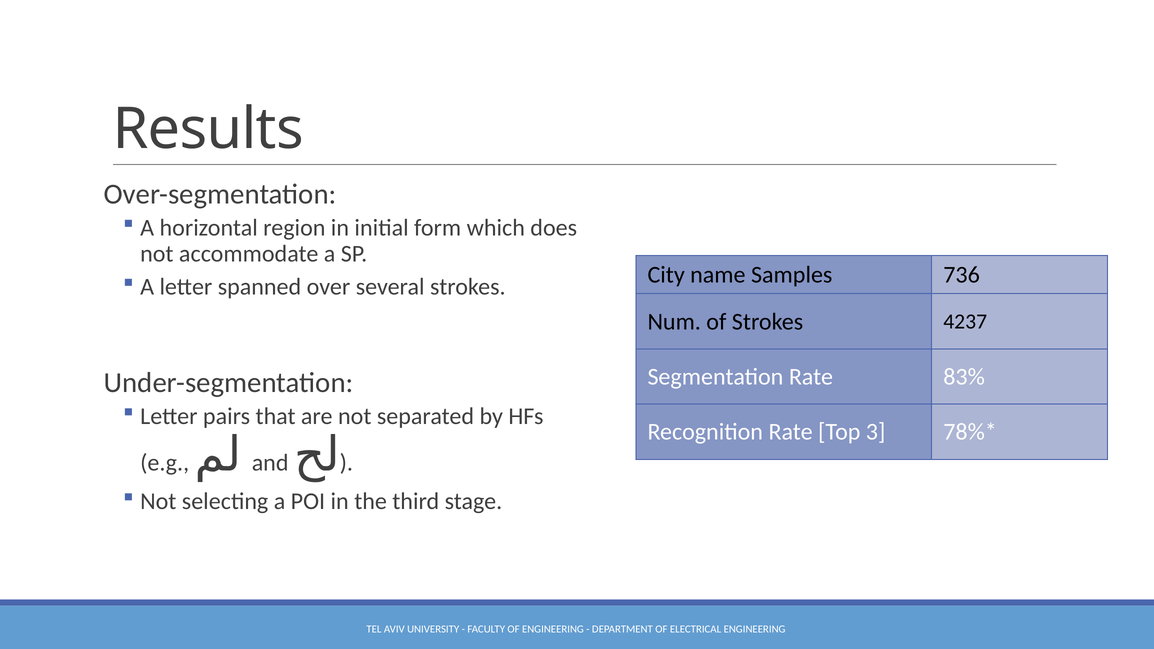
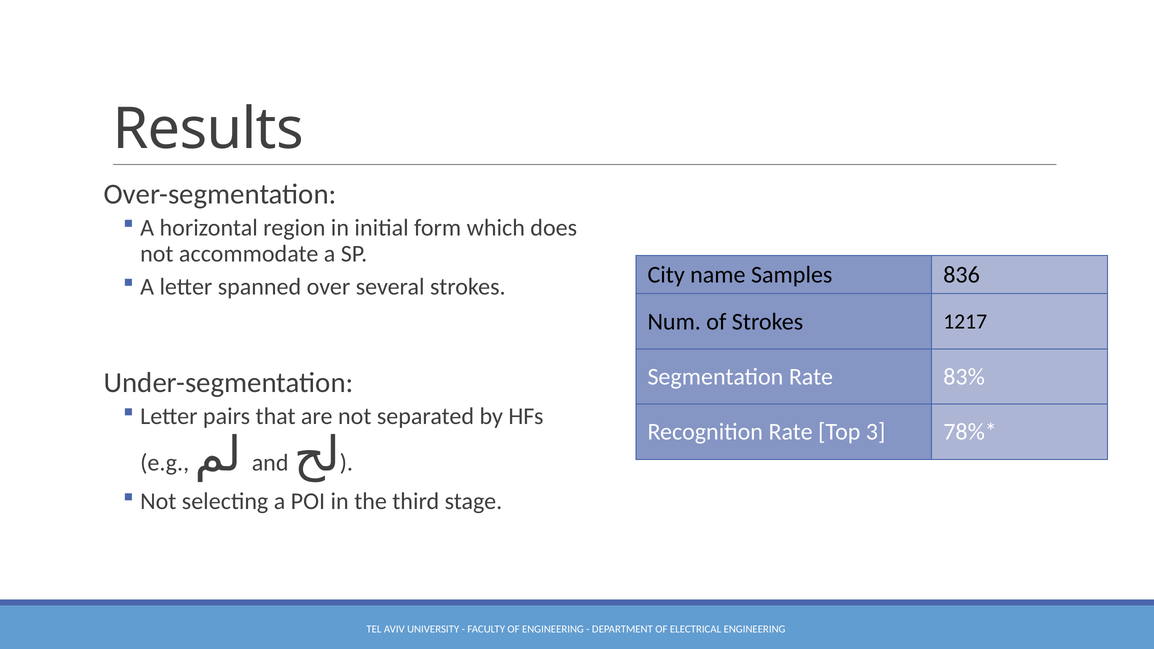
736: 736 -> 836
4237: 4237 -> 1217
